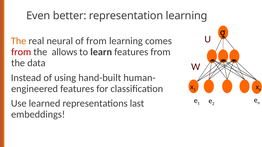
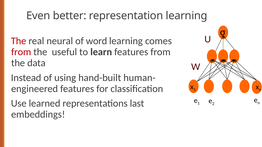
The at (19, 41) colour: orange -> red
of from: from -> word
allows: allows -> useful
